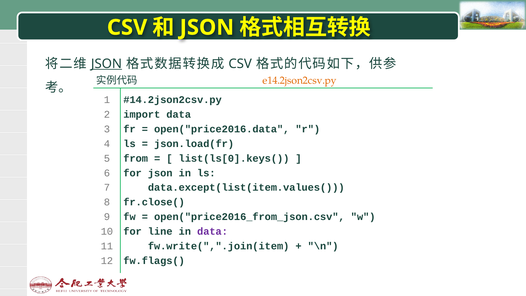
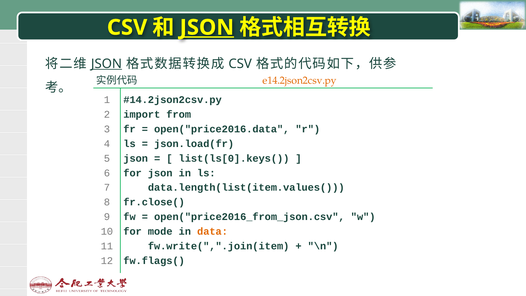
JSON at (207, 27) underline: none -> present
import data: data -> from
from at (136, 158): from -> json
data.except(list(item.values(: data.except(list(item.values( -> data.length(list(item.values(
line: line -> mode
data at (212, 231) colour: purple -> orange
